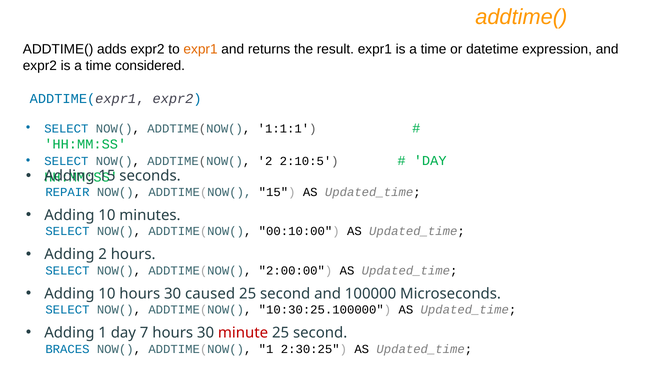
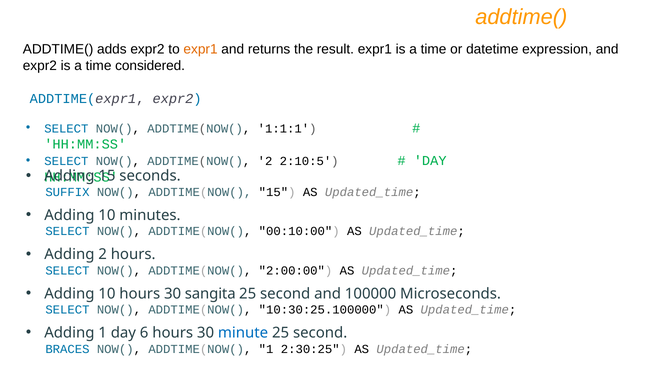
REPAIR: REPAIR -> SUFFIX
caused: caused -> sangita
7: 7 -> 6
minute colour: red -> blue
